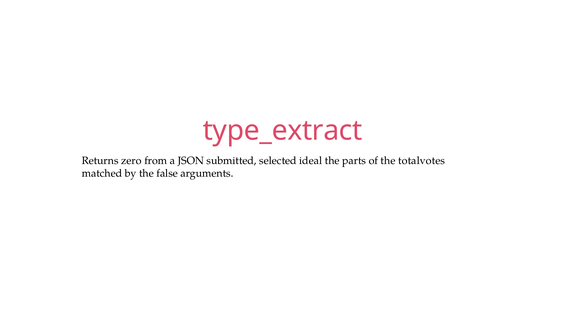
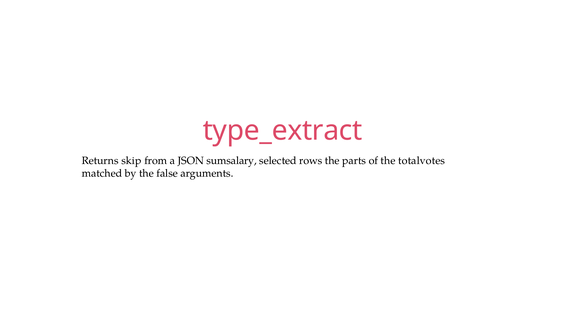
zero: zero -> skip
submitted: submitted -> sumsalary
ideal: ideal -> rows
